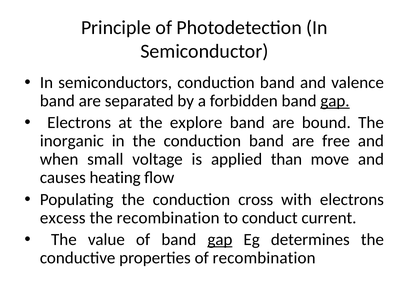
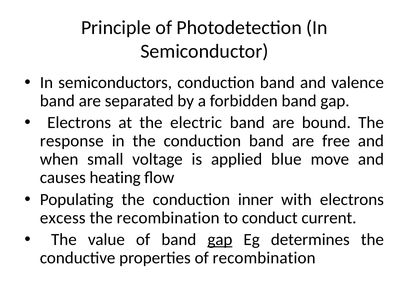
gap at (335, 101) underline: present -> none
explore: explore -> electric
inorganic: inorganic -> response
than: than -> blue
cross: cross -> inner
